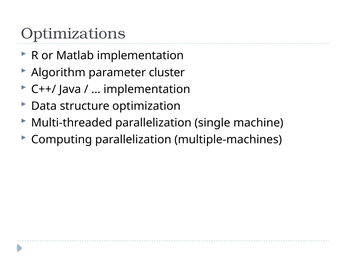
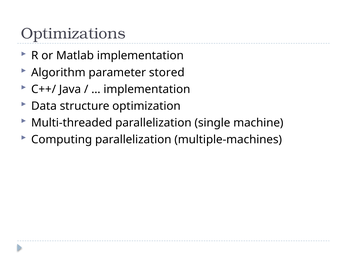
cluster: cluster -> stored
